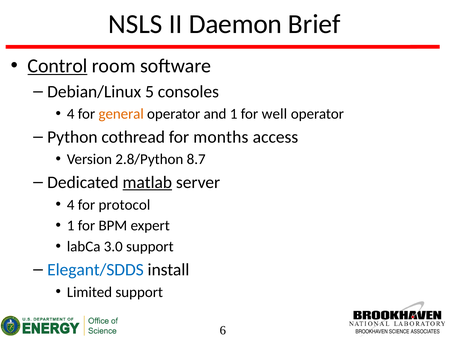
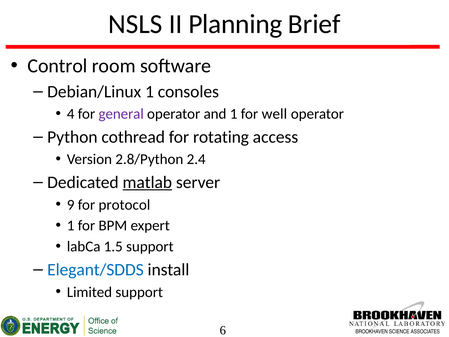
Daemon: Daemon -> Planning
Control underline: present -> none
Debian/Linux 5: 5 -> 1
general colour: orange -> purple
months: months -> rotating
8.7: 8.7 -> 2.4
4 at (71, 205): 4 -> 9
3.0: 3.0 -> 1.5
